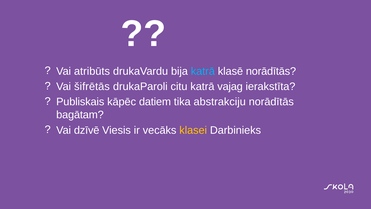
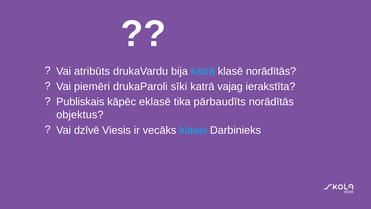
šifrētās: šifrētās -> piemēri
citu: citu -> sīki
datiem: datiem -> eklasē
abstrakciju: abstrakciju -> pārbaudīts
bagātam: bagātam -> objektus
klasei colour: yellow -> light blue
